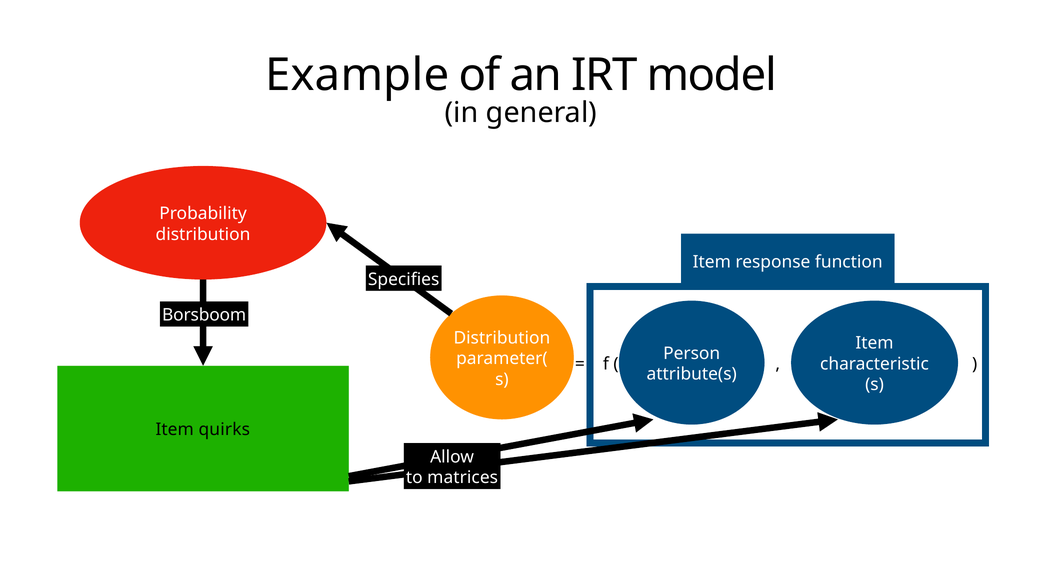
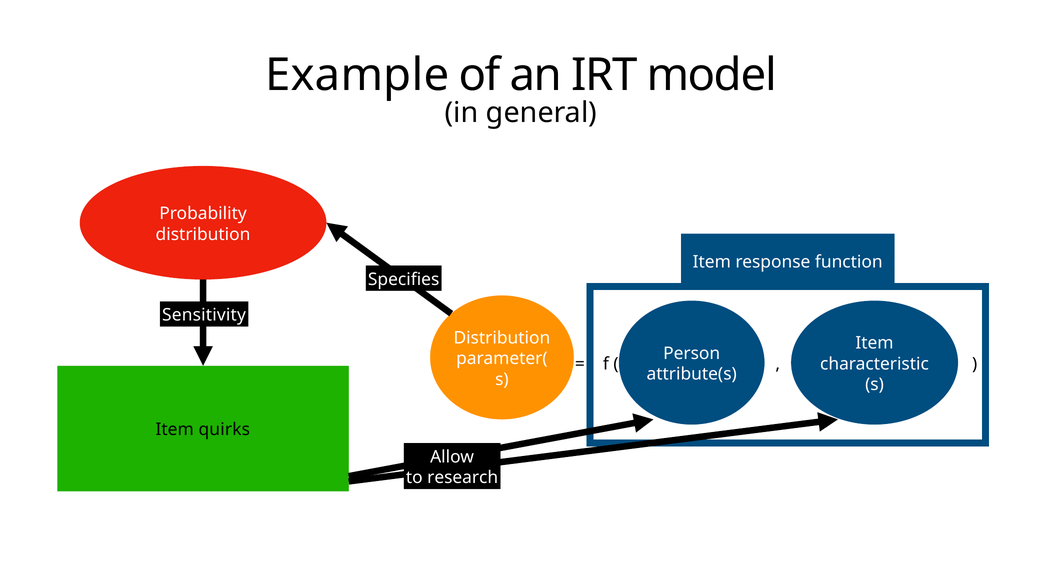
Borsboom: Borsboom -> Sensitivity
matrices: matrices -> research
